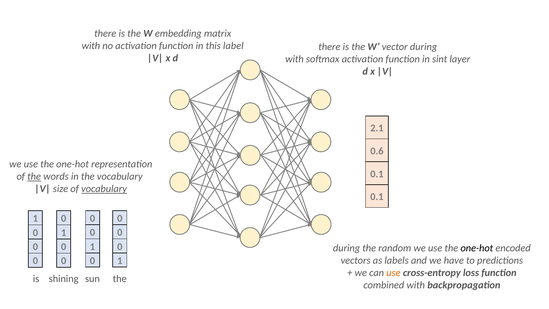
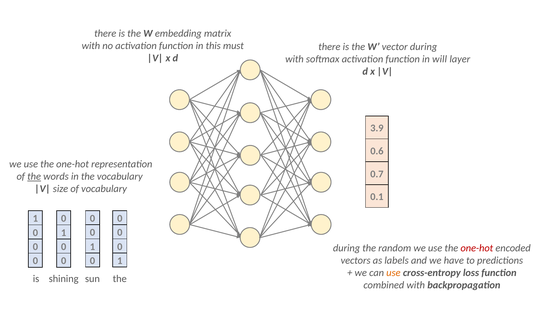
label: label -> must
sint: sint -> will
2.1: 2.1 -> 3.9
0.1 at (377, 174): 0.1 -> 0.7
vocabulary at (104, 189) underline: present -> none
one-hot at (477, 248) colour: black -> red
